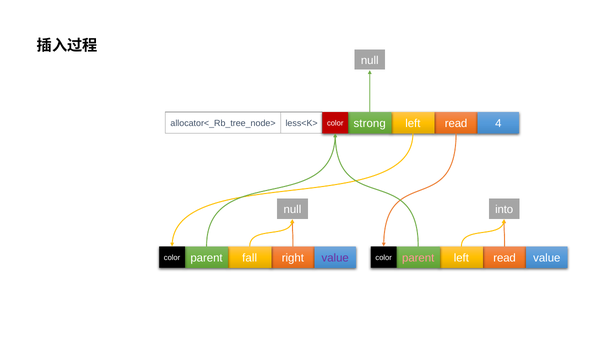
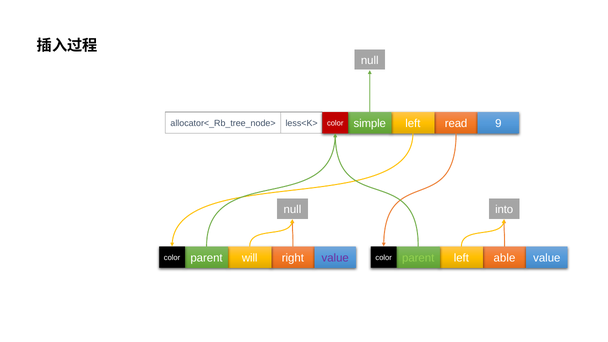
strong: strong -> simple
4: 4 -> 9
fall: fall -> will
parent at (418, 258) colour: pink -> light green
read at (505, 258): read -> able
